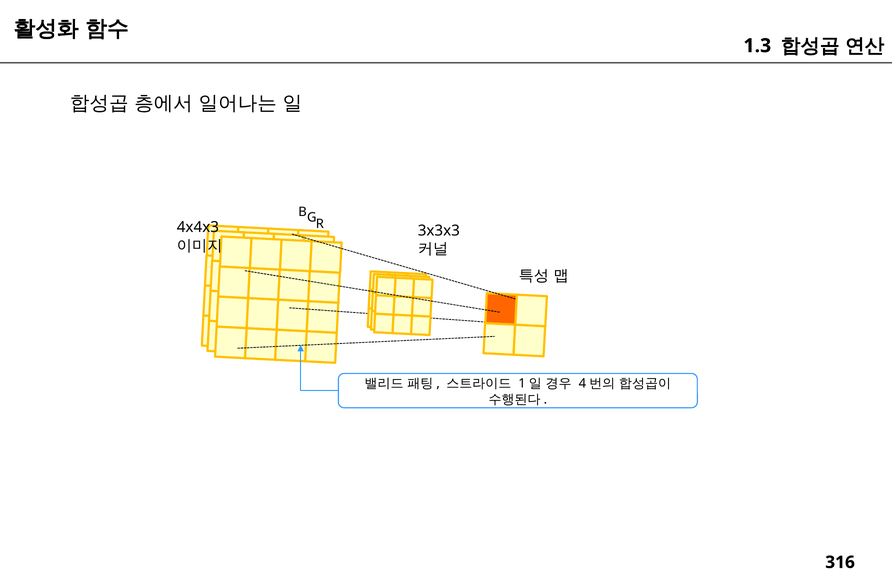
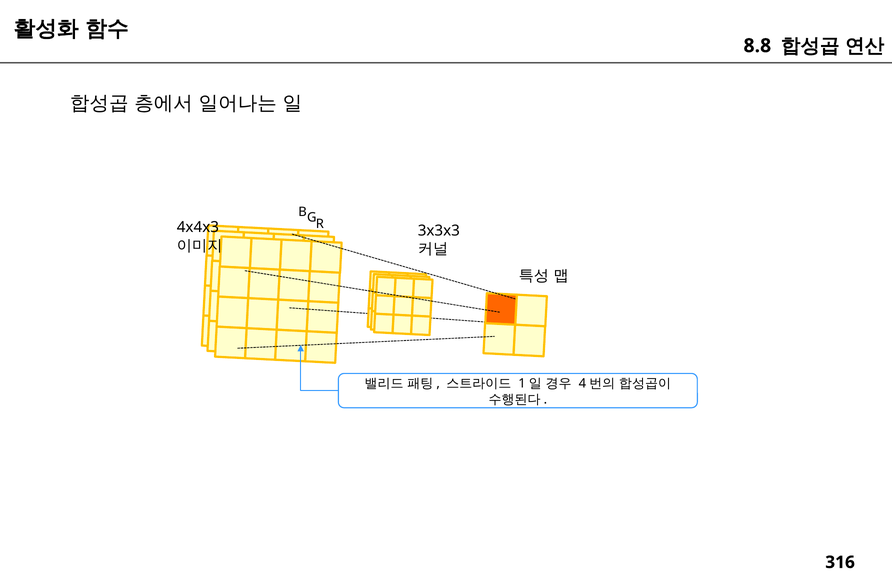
1.3: 1.3 -> 8.8
